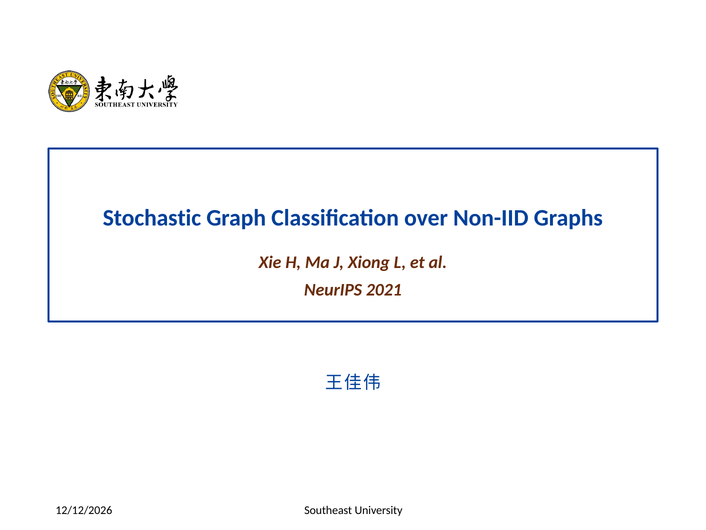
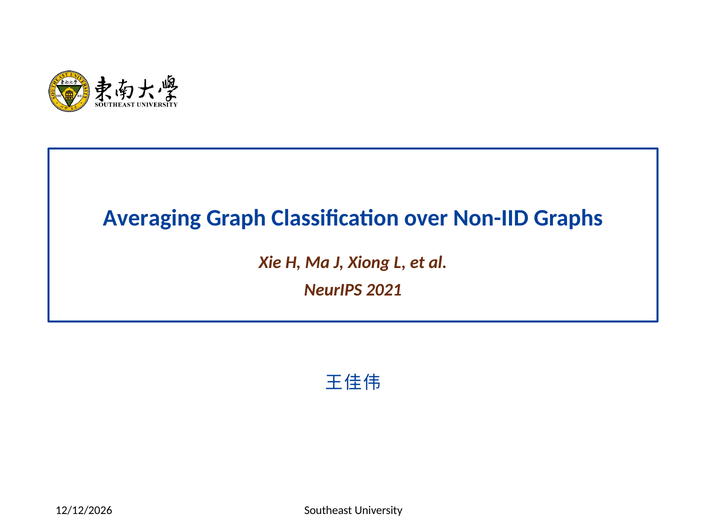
Stochastic: Stochastic -> Averaging
